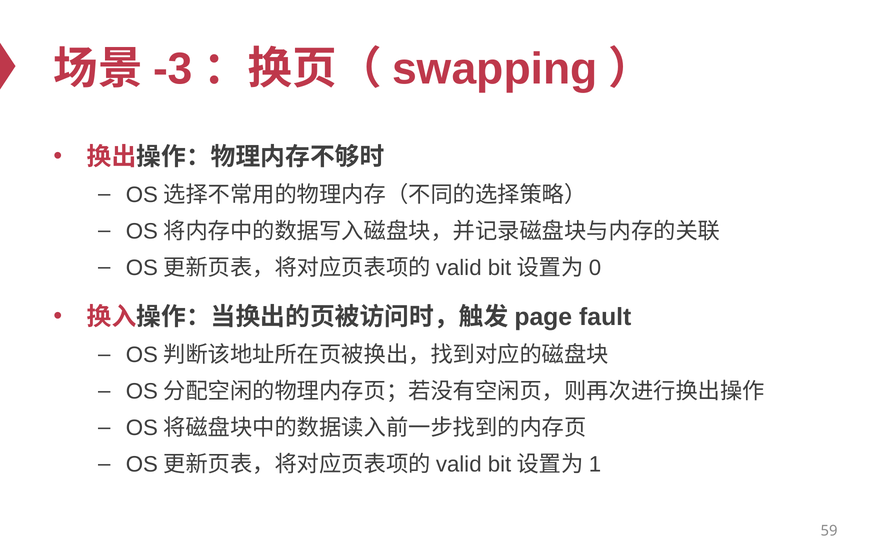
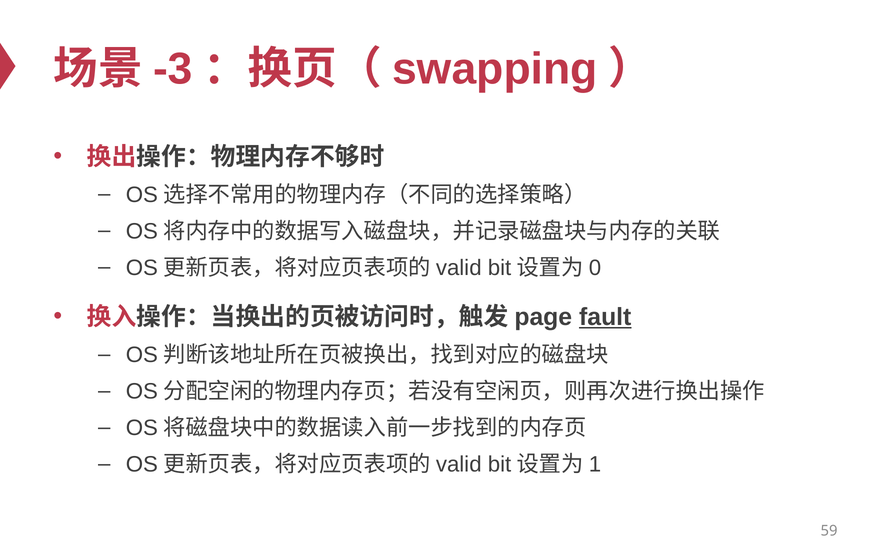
fault underline: none -> present
